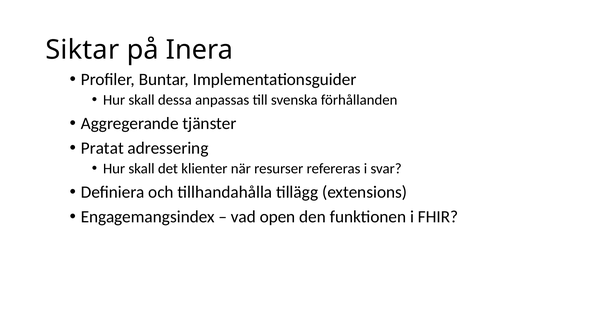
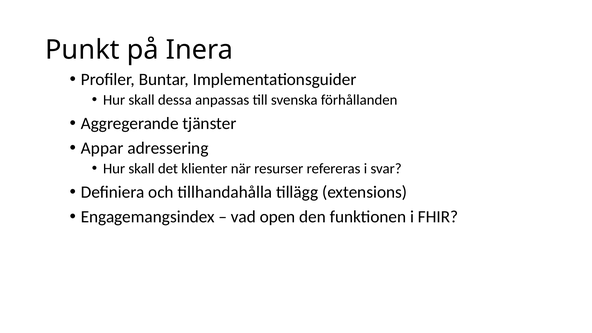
Siktar: Siktar -> Punkt
Pratat: Pratat -> Appar
